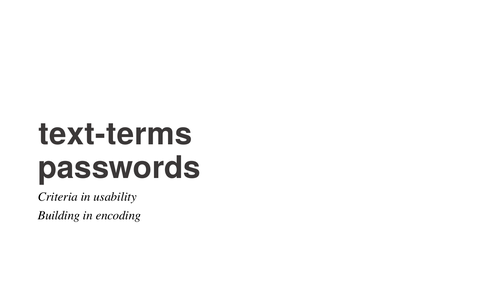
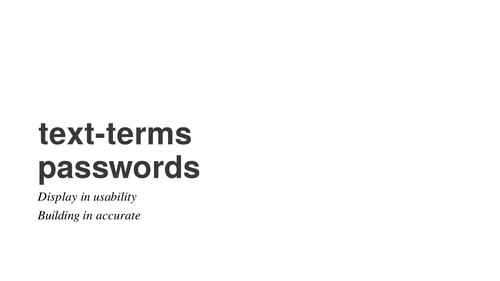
Criteria: Criteria -> Display
encoding: encoding -> accurate
